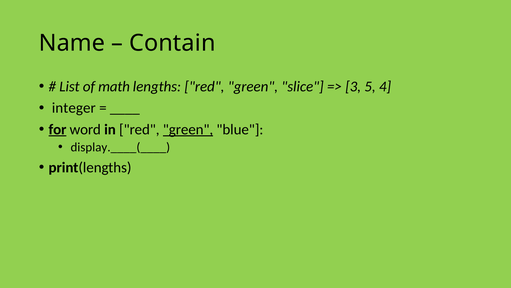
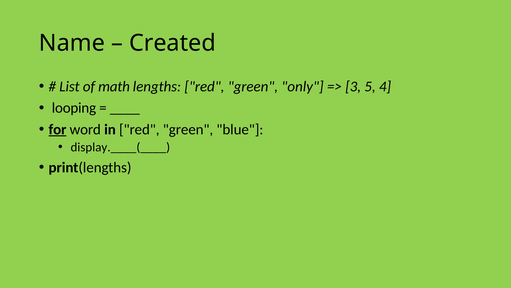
Contain: Contain -> Created
slice: slice -> only
integer: integer -> looping
green at (188, 129) underline: present -> none
